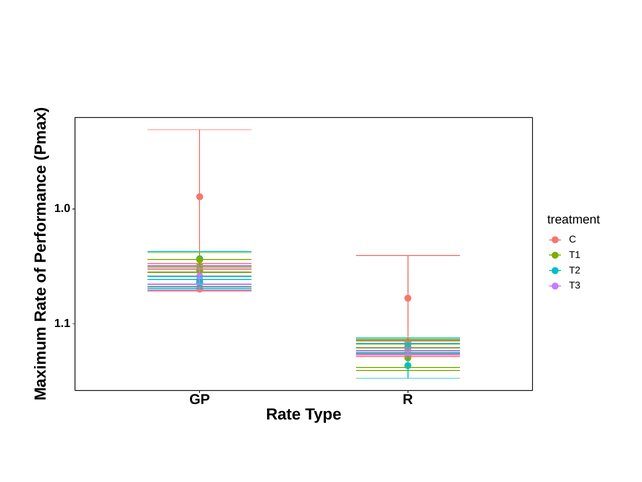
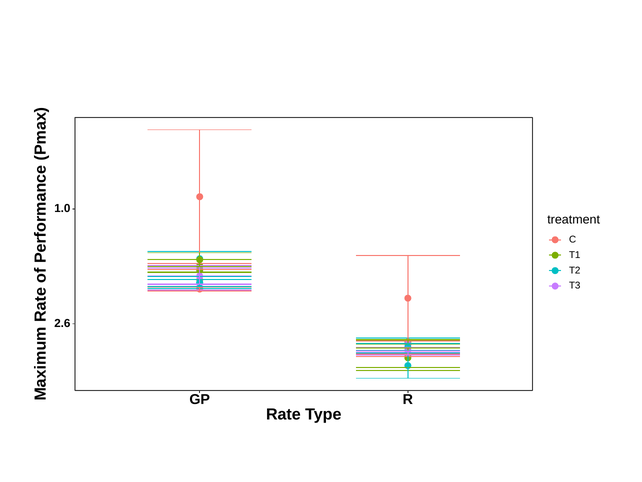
1.1: 1.1 -> 2.6
